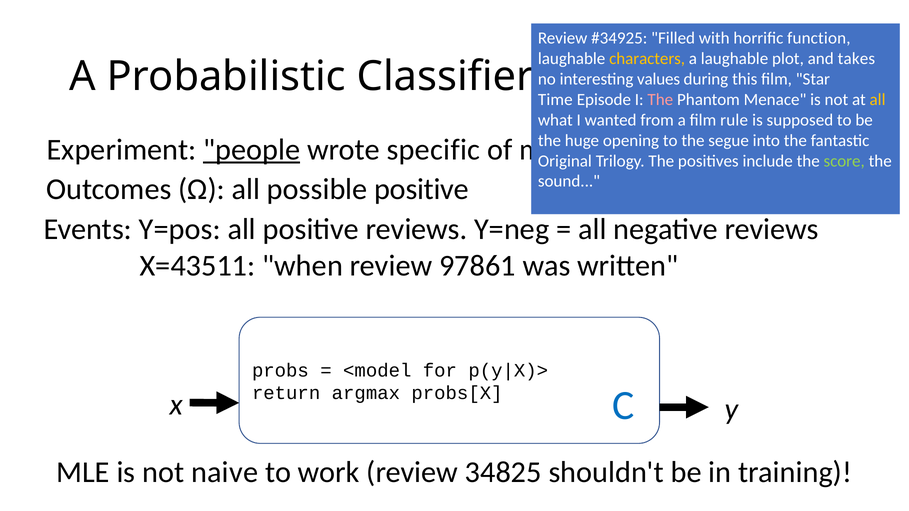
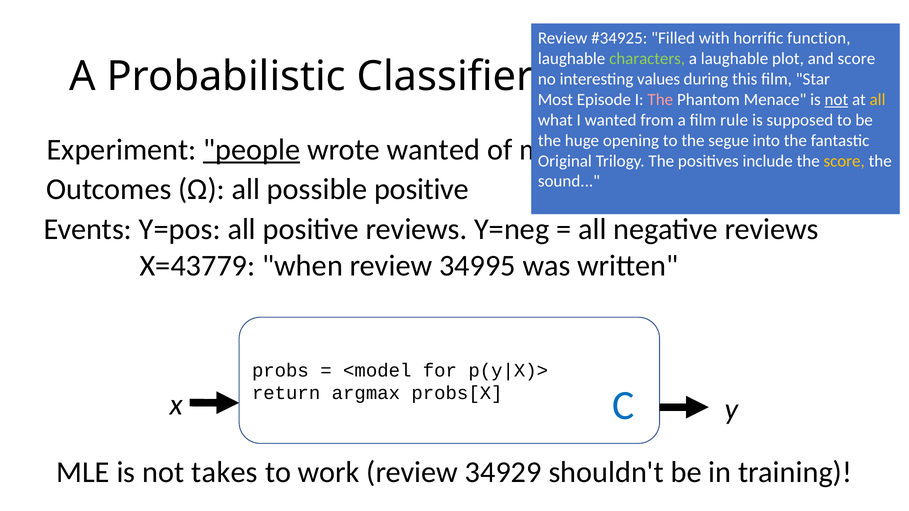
characters colour: yellow -> light green
and takes: takes -> score
Time: Time -> Most
not at (836, 100) underline: none -> present
wrote specific: specific -> wanted
score at (844, 161) colour: light green -> yellow
X=43511: X=43511 -> X=43779
97861: 97861 -> 34995
naive: naive -> takes
34825: 34825 -> 34929
